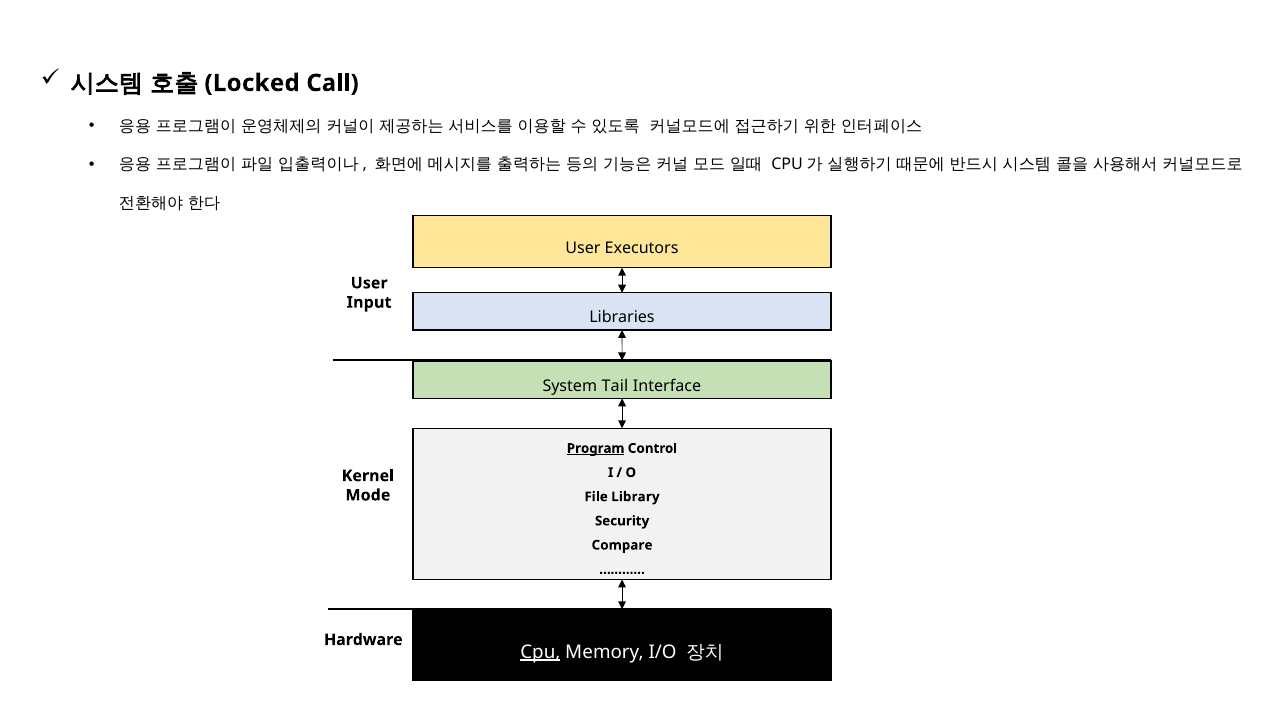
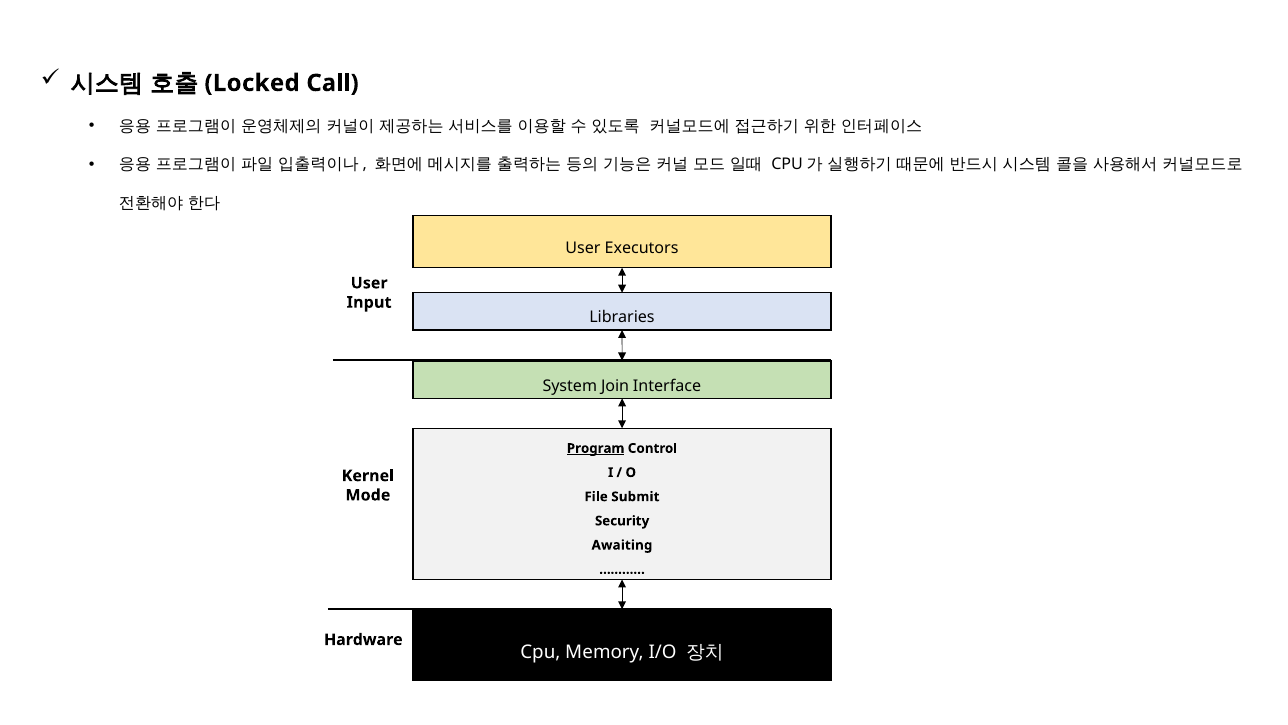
Tail: Tail -> Join
Library: Library -> Submit
Compare: Compare -> Awaiting
Cpu underline: present -> none
